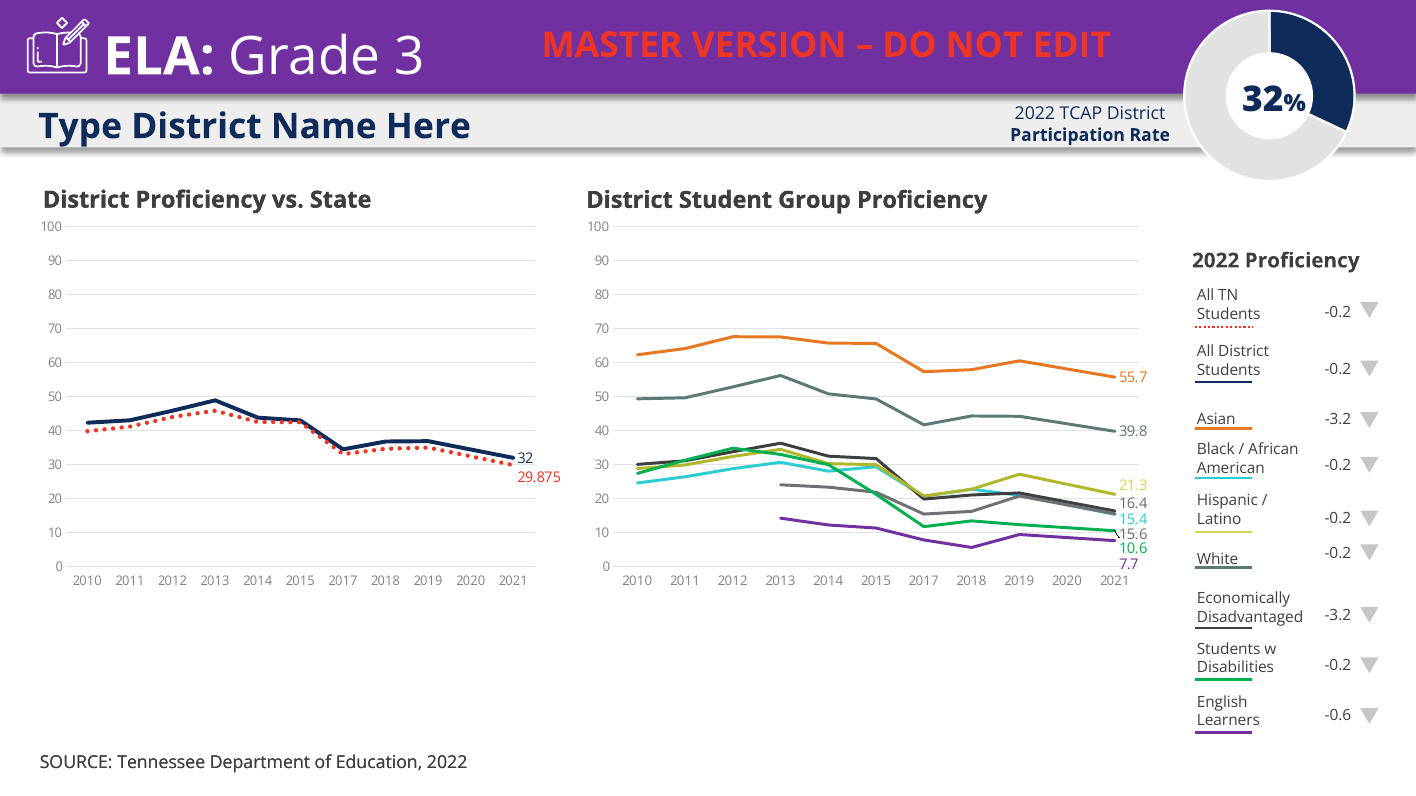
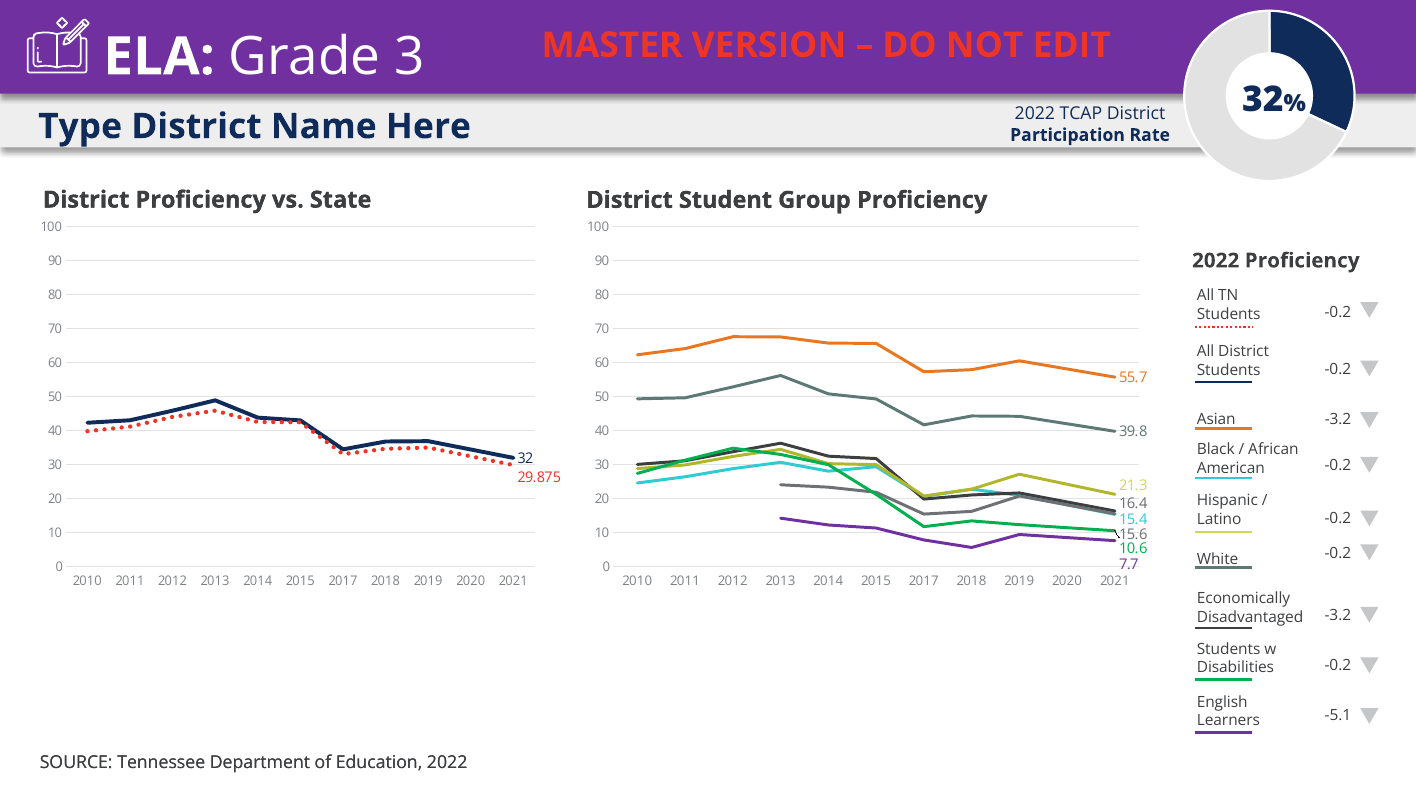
-0.6: -0.6 -> -5.1
